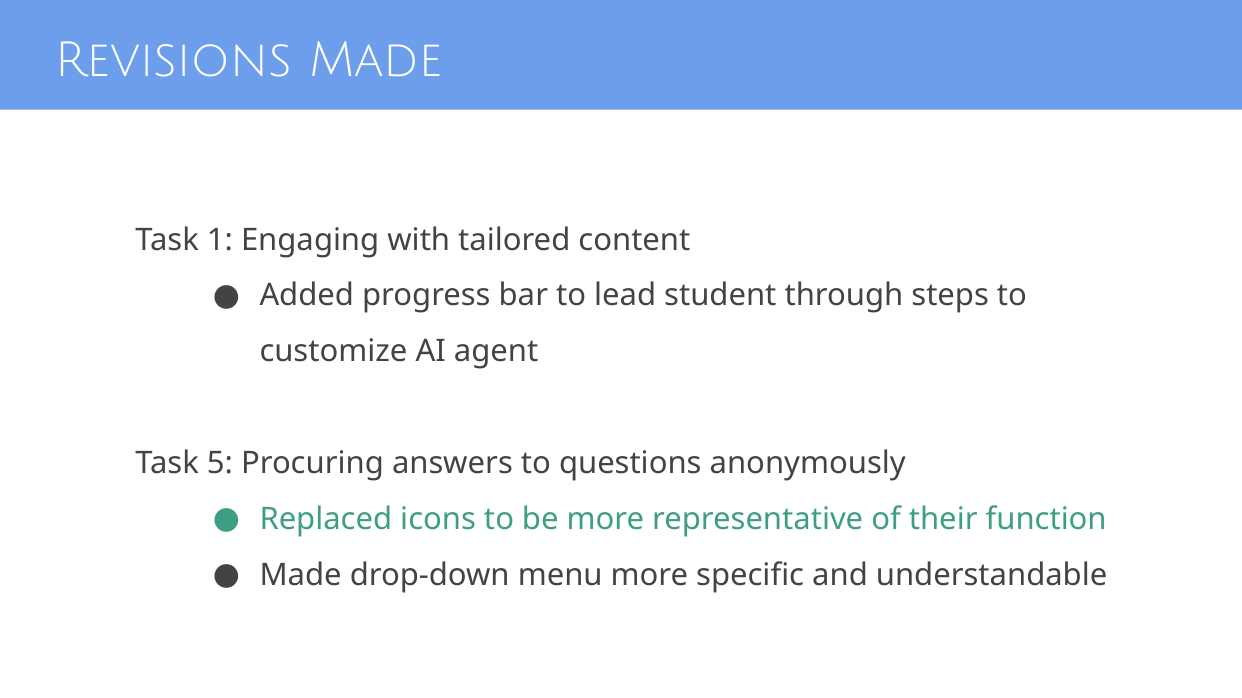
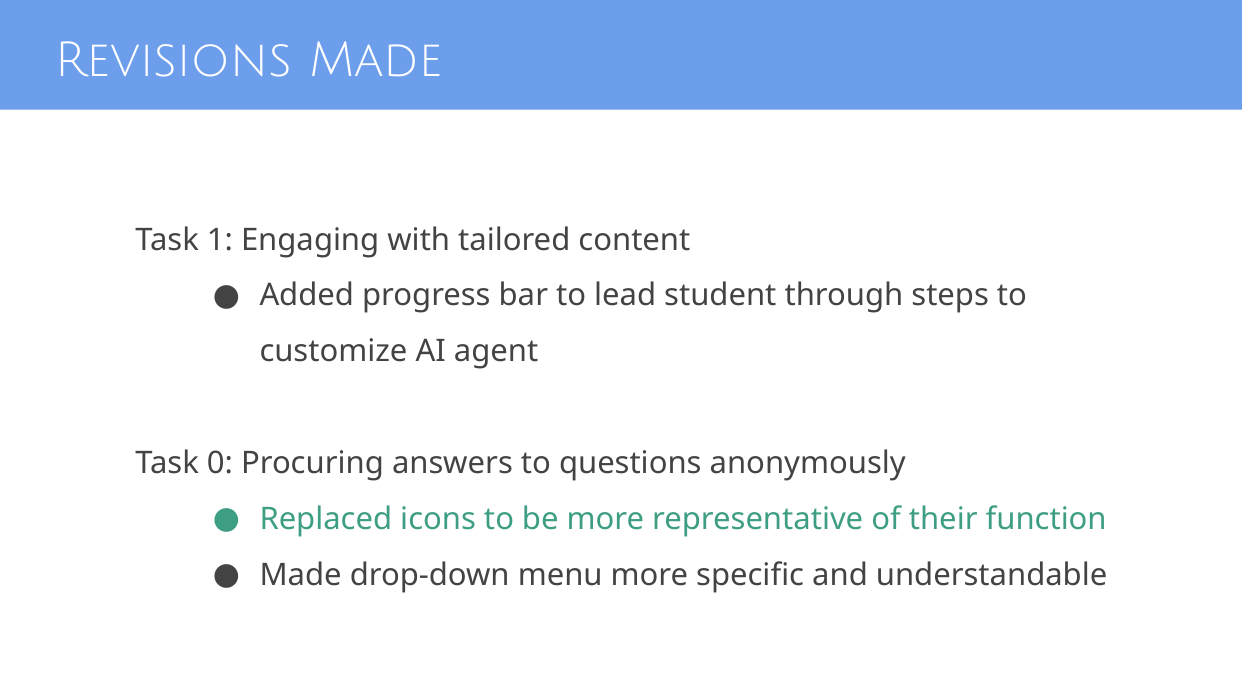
5: 5 -> 0
